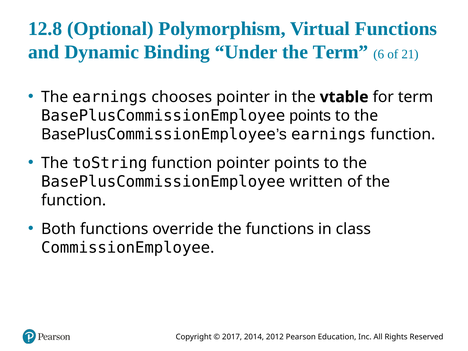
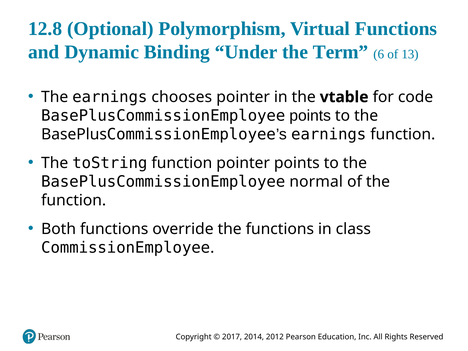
21: 21 -> 13
for term: term -> code
written: written -> normal
